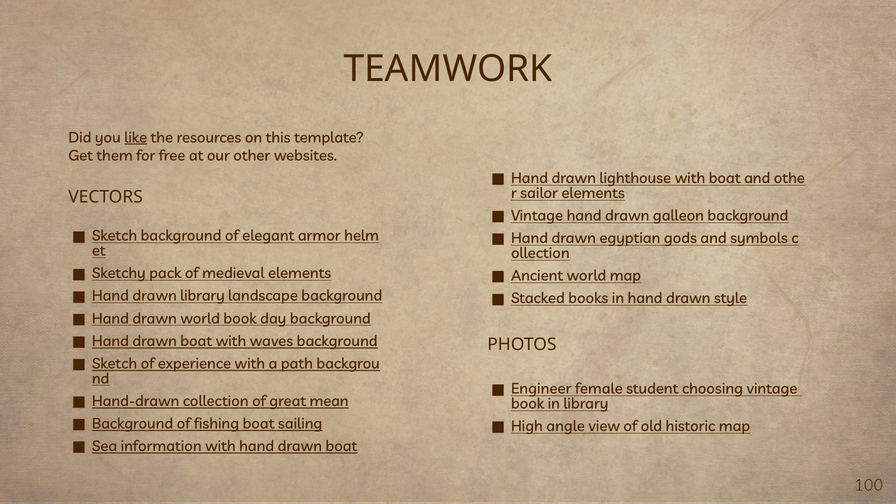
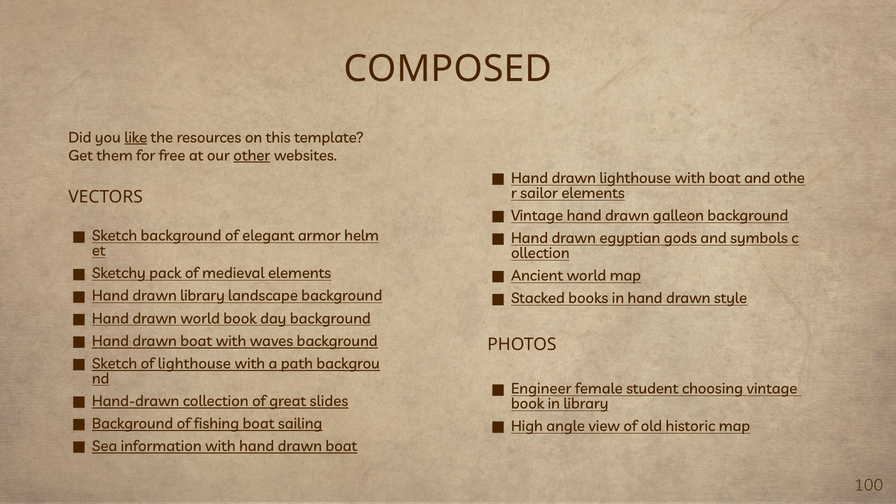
TEAMWORK: TEAMWORK -> COMPOSED
other underline: none -> present
of experience: experience -> lighthouse
mean: mean -> slides
